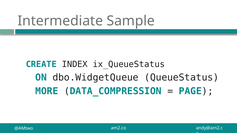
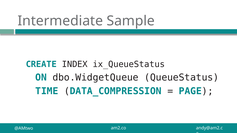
MORE: MORE -> TIME
